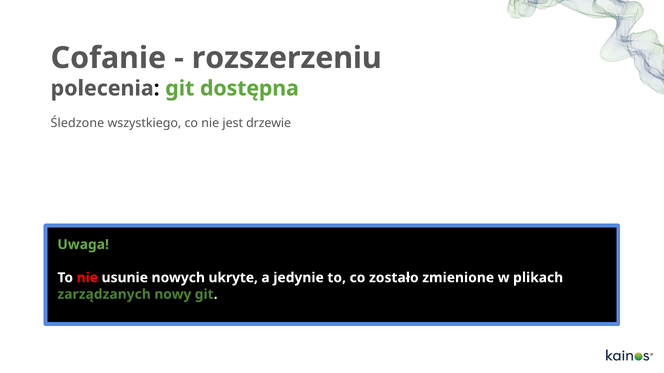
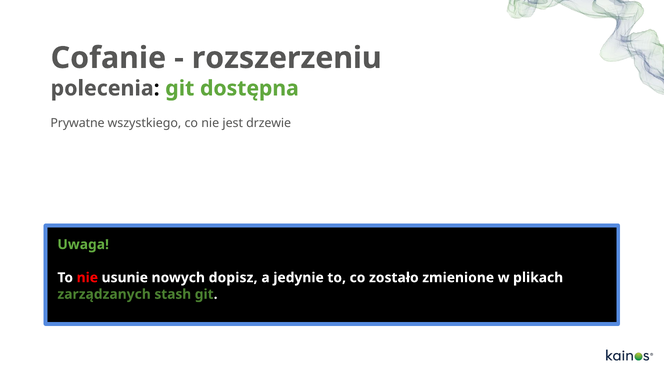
Śledzone: Śledzone -> Prywatne
ukryte: ukryte -> dopisz
nowy: nowy -> stash
